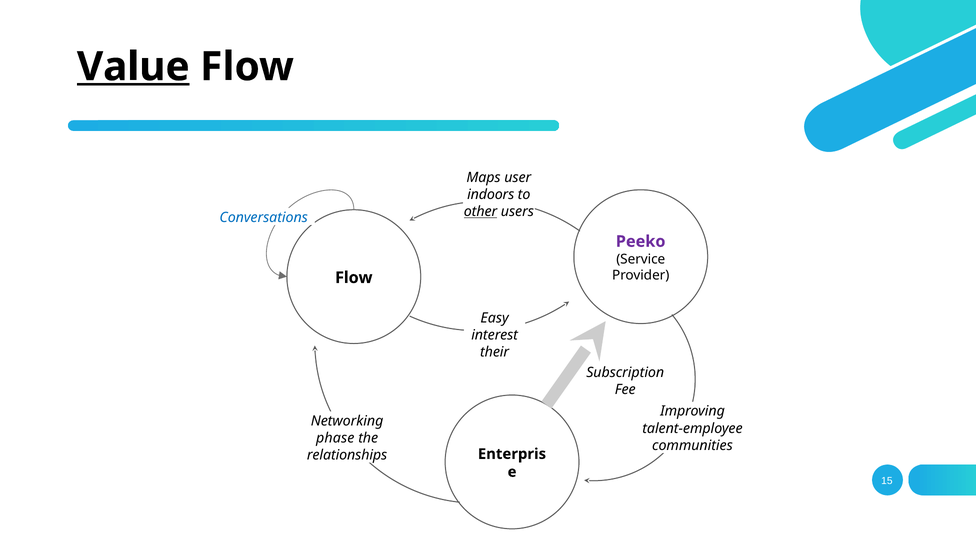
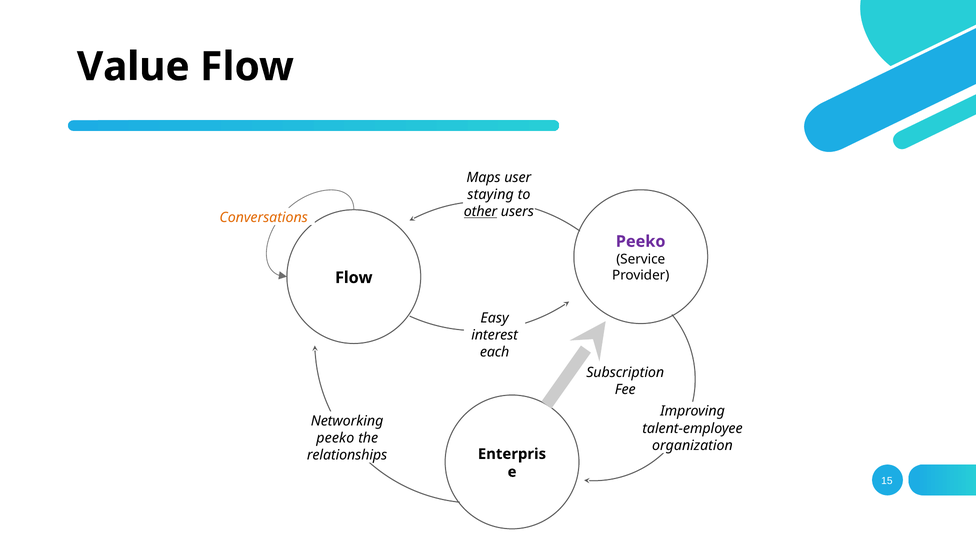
Value underline: present -> none
indoors: indoors -> staying
Conversations colour: blue -> orange
their: their -> each
phase at (335, 438): phase -> peeko
communities: communities -> organization
